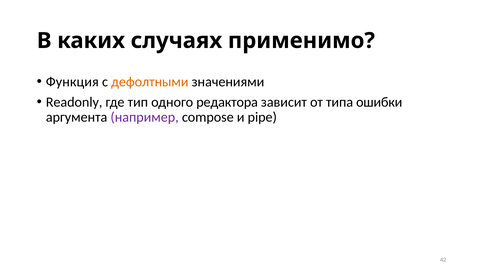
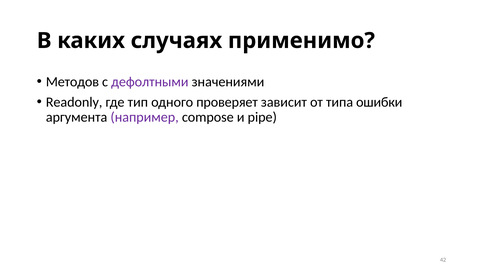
Функция: Функция -> Методов
дефолтными colour: orange -> purple
редактора: редактора -> проверяет
